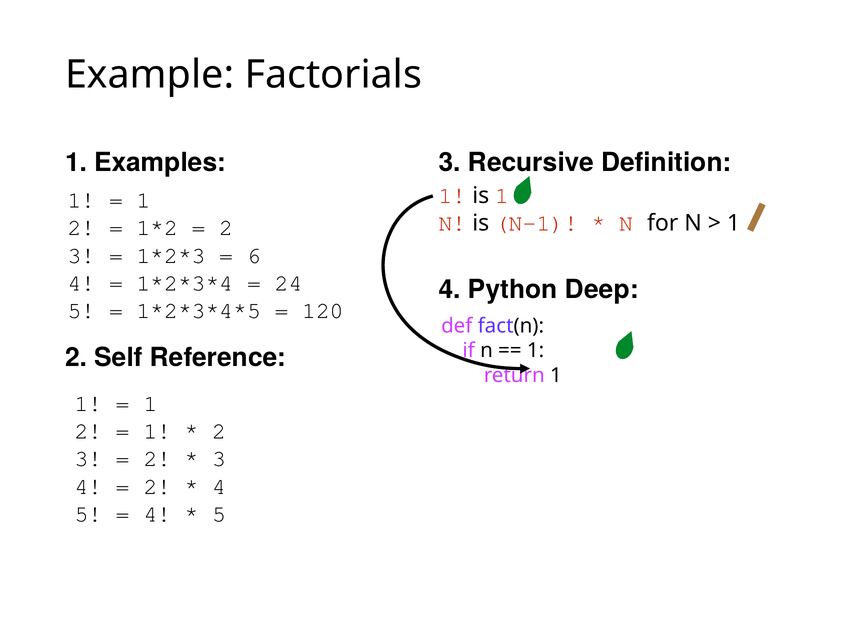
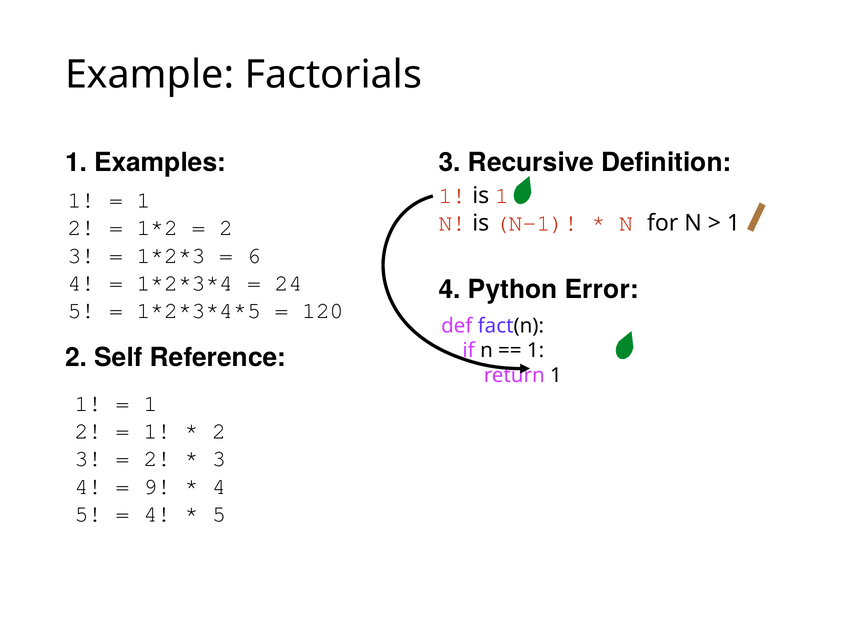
Deep: Deep -> Error
2 at (157, 487): 2 -> 9
